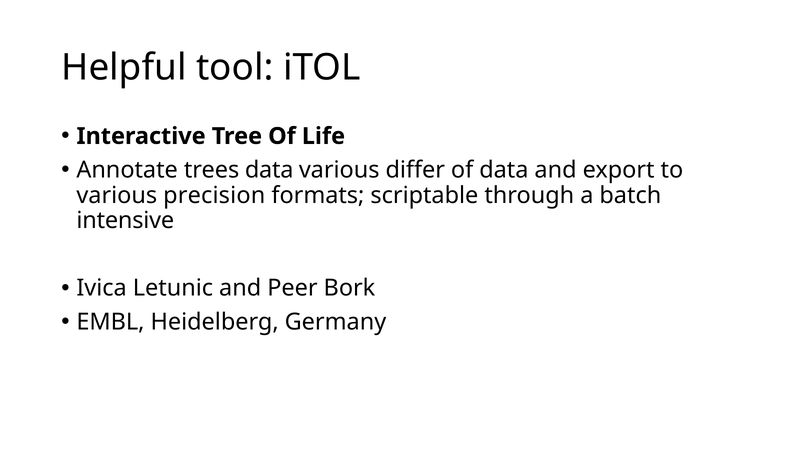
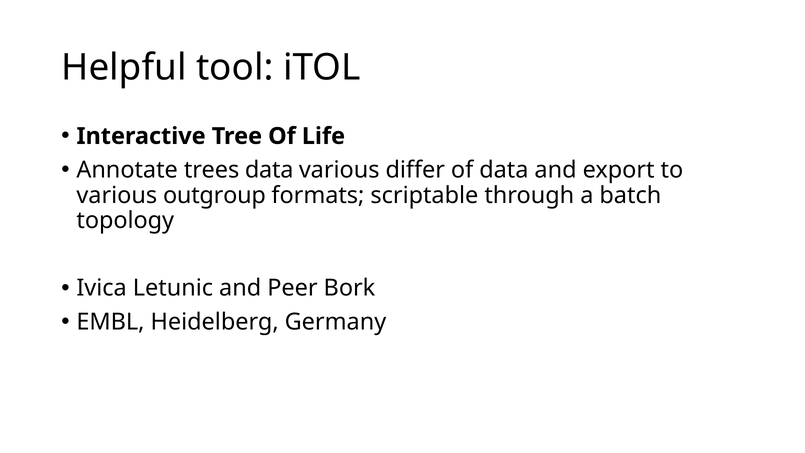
precision: precision -> outgroup
intensive: intensive -> topology
